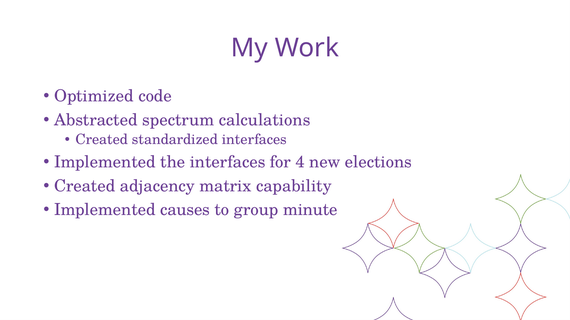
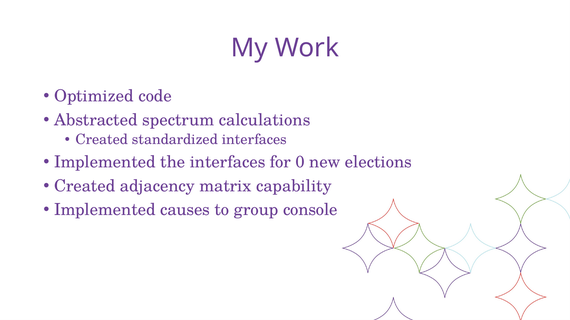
4: 4 -> 0
minute: minute -> console
